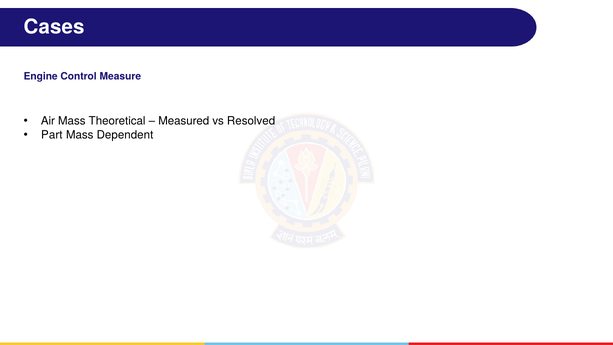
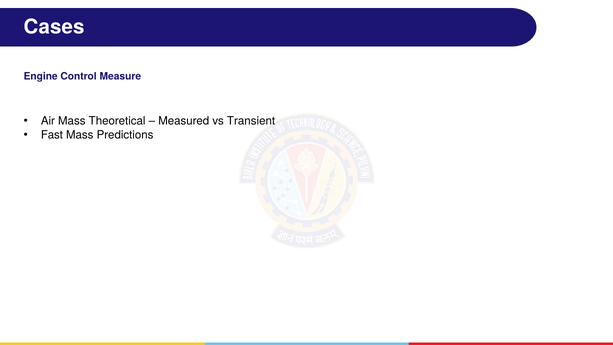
Resolved: Resolved -> Transient
Part: Part -> Fast
Dependent: Dependent -> Predictions
